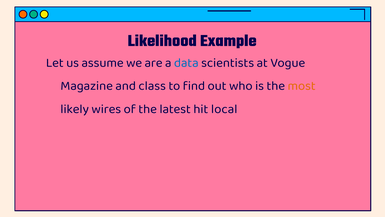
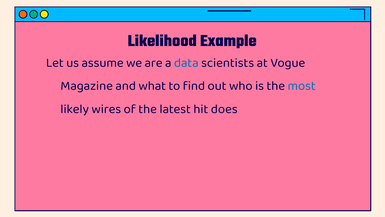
class: class -> what
most colour: orange -> blue
local: local -> does
